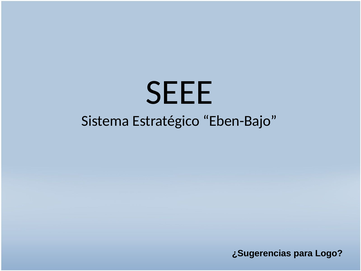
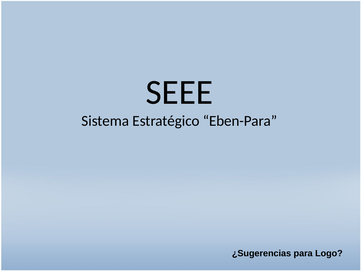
Eben-Bajo: Eben-Bajo -> Eben-Para
